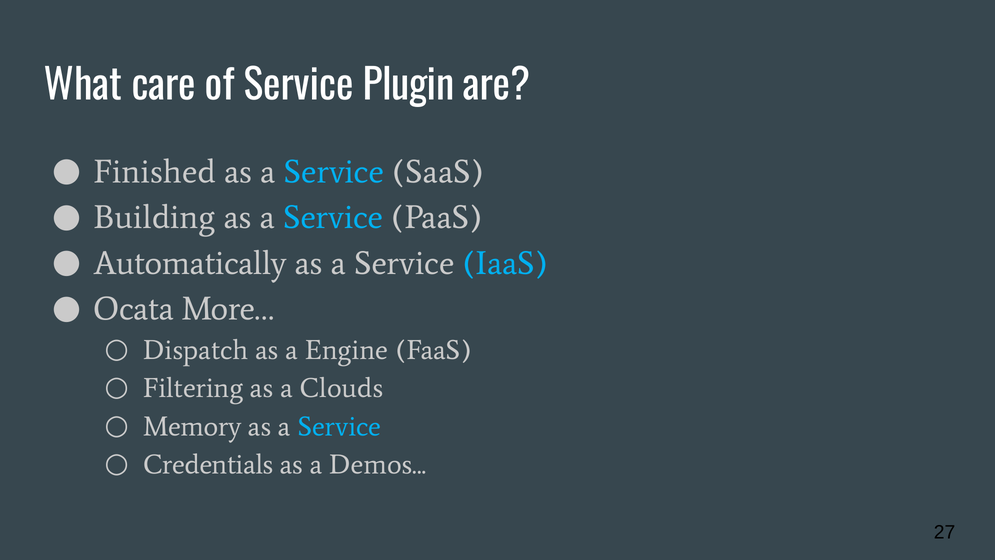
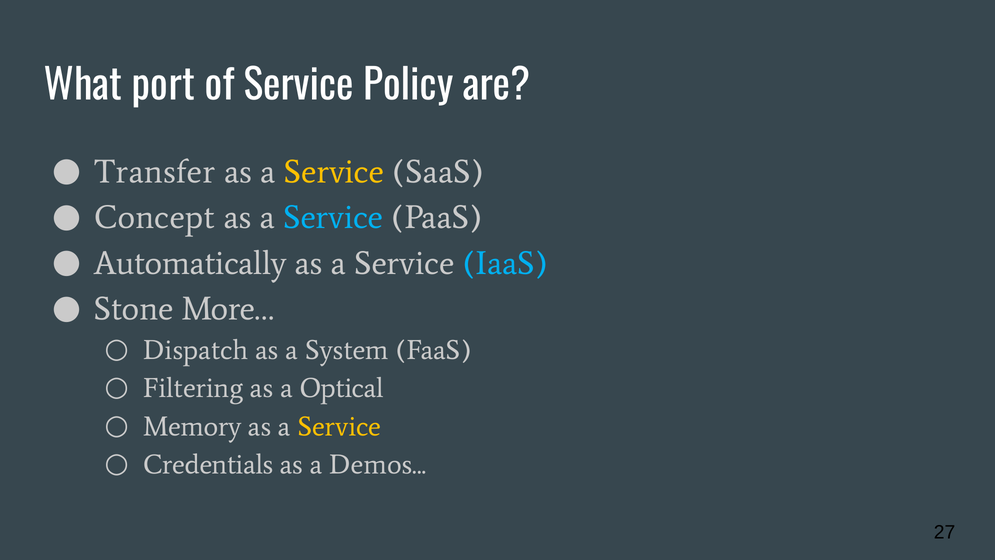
care: care -> port
Plugin: Plugin -> Policy
Finished: Finished -> Transfer
Service at (334, 172) colour: light blue -> yellow
Building: Building -> Concept
Ocata: Ocata -> Stone
Engine: Engine -> System
Clouds: Clouds -> Optical
Service at (339, 426) colour: light blue -> yellow
